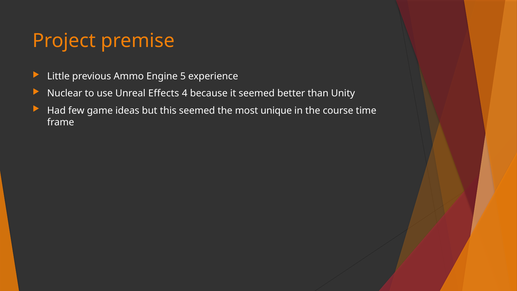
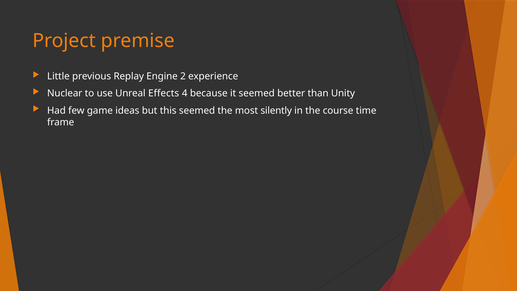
Ammo: Ammo -> Replay
5: 5 -> 2
unique: unique -> silently
